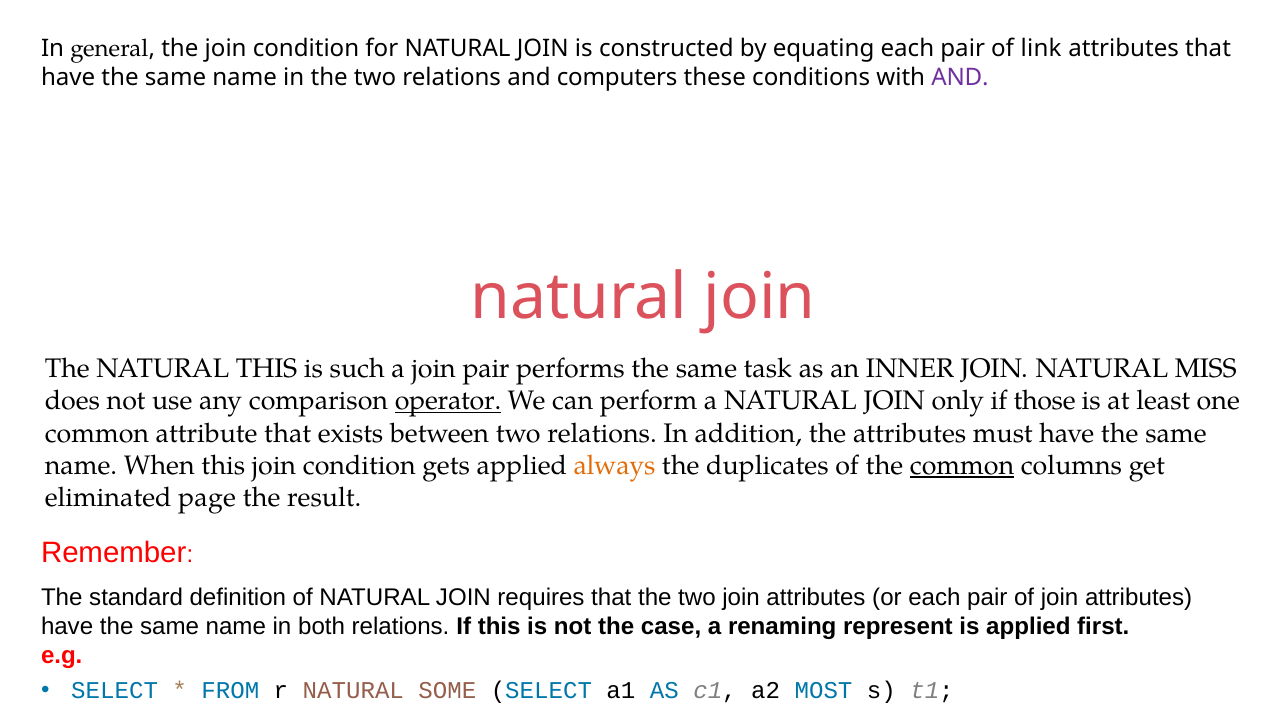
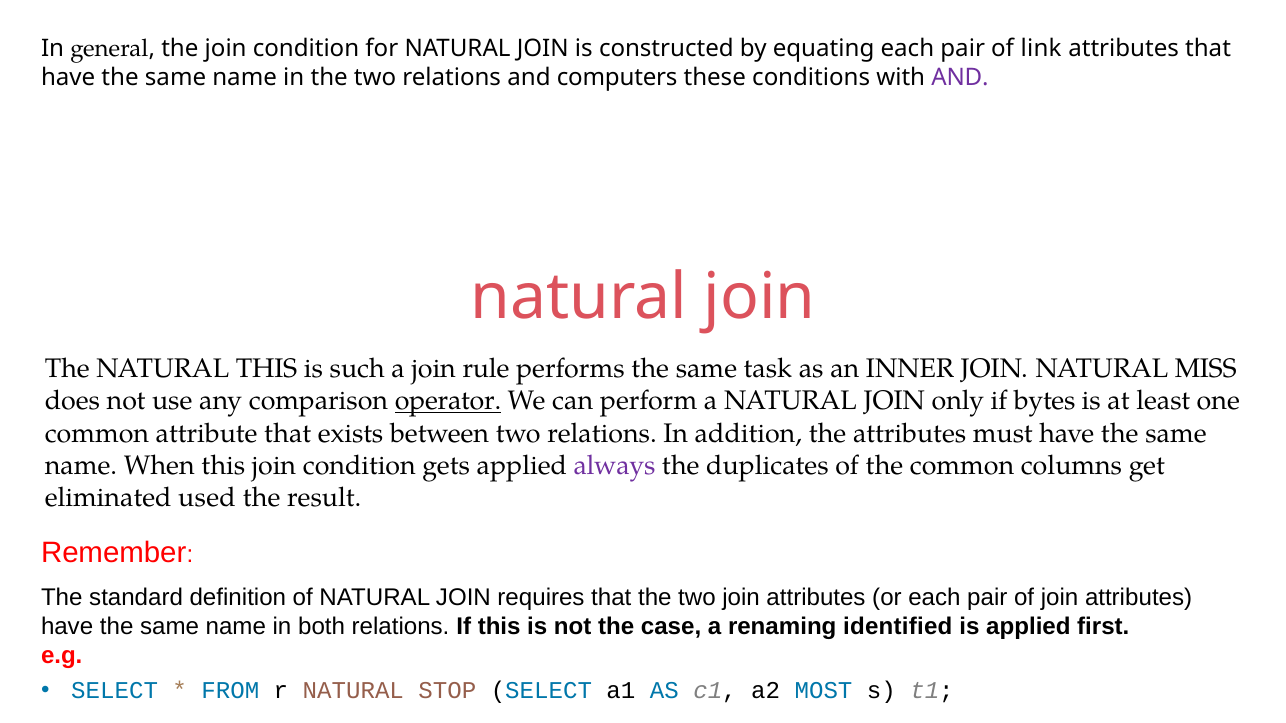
join pair: pair -> rule
those: those -> bytes
always colour: orange -> purple
common at (962, 466) underline: present -> none
page: page -> used
represent: represent -> identified
SOME: SOME -> STOP
